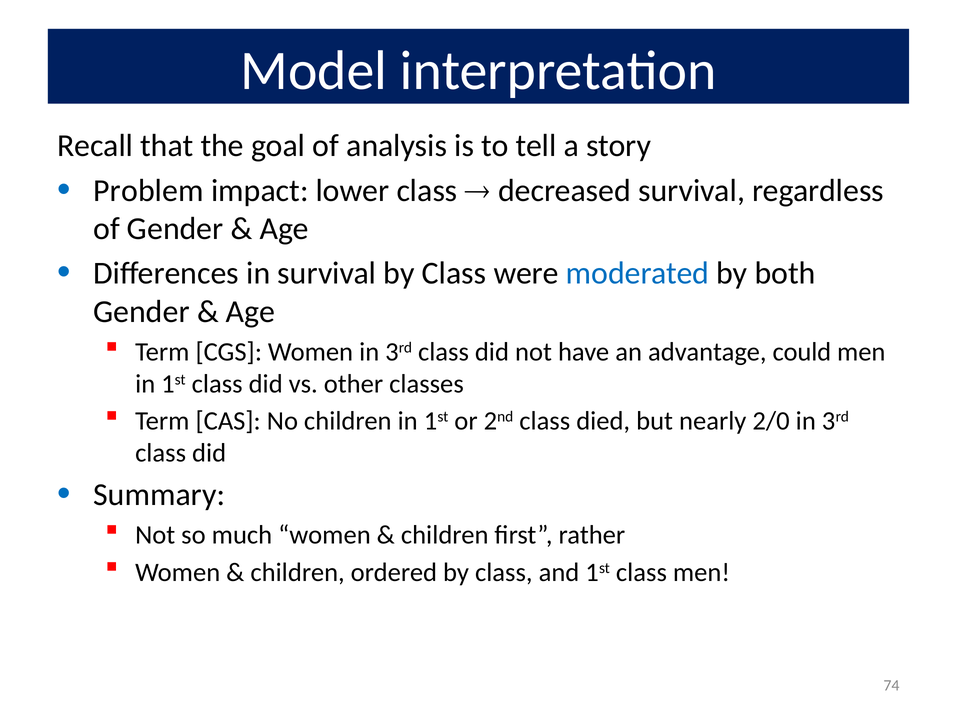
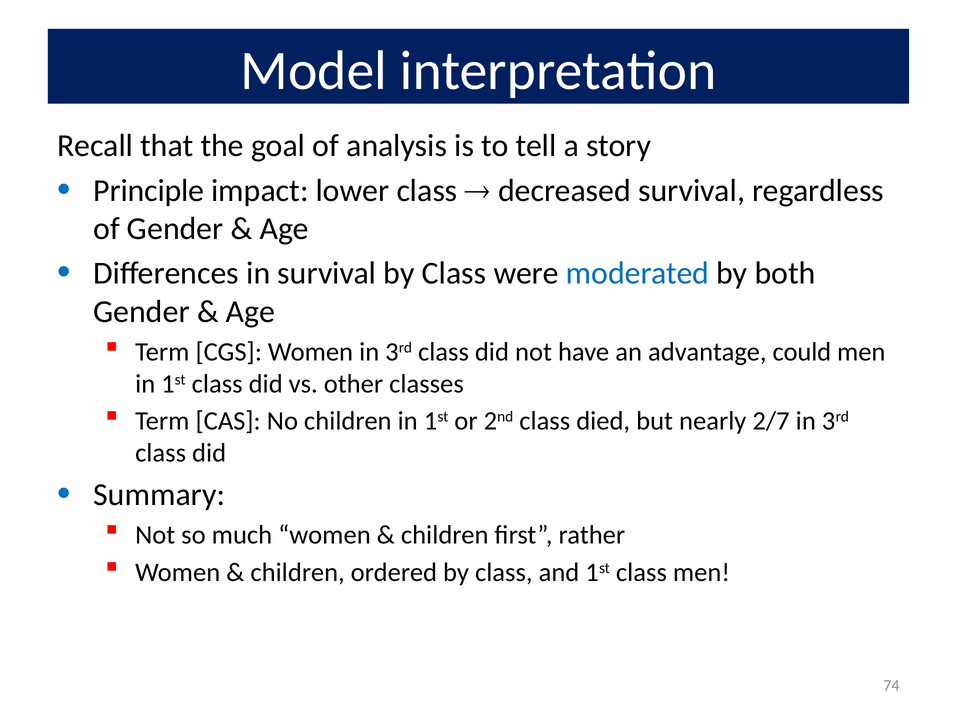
Problem: Problem -> Principle
2/0: 2/0 -> 2/7
